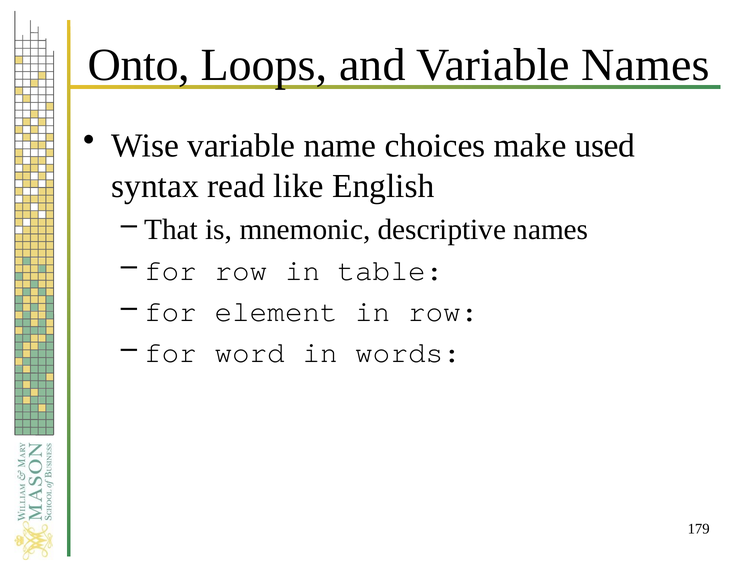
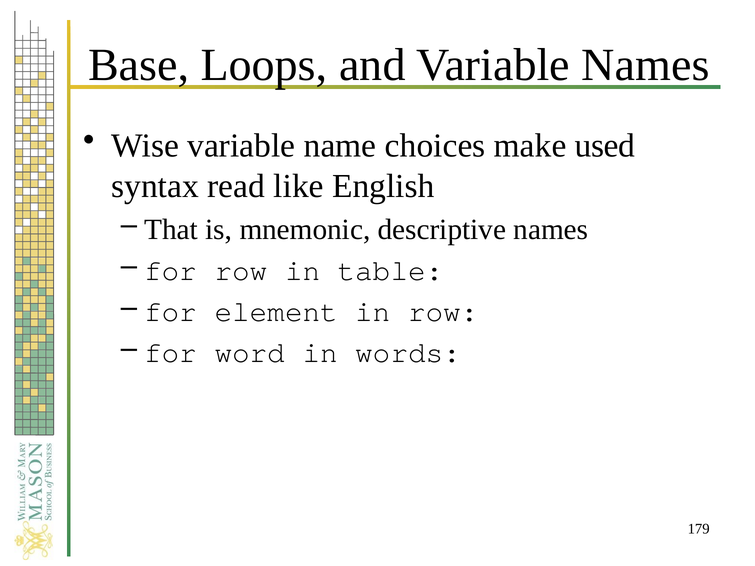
Onto: Onto -> Base
